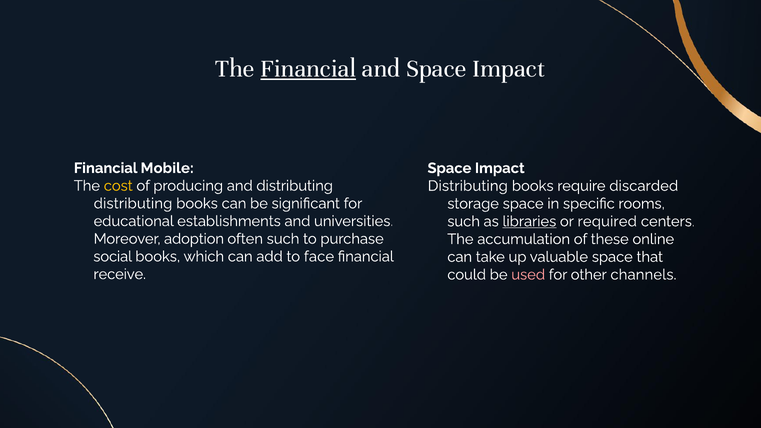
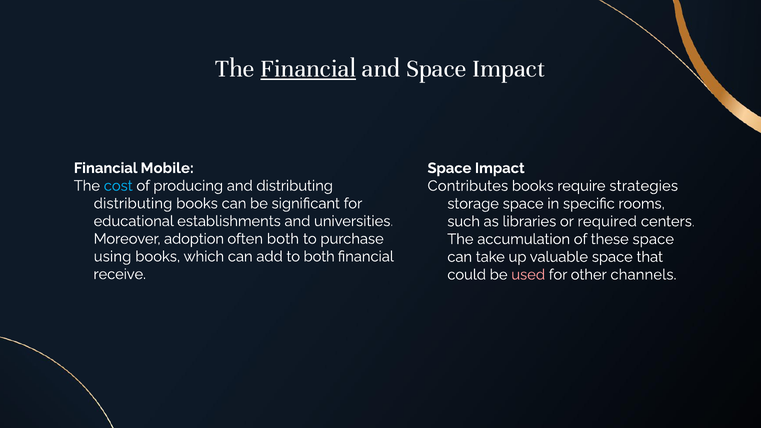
cost colour: yellow -> light blue
Distributing at (468, 186): Distributing -> Contributes
discarded: discarded -> strategies
libraries underline: present -> none
often such: such -> both
these online: online -> space
social: social -> using
to face: face -> both
